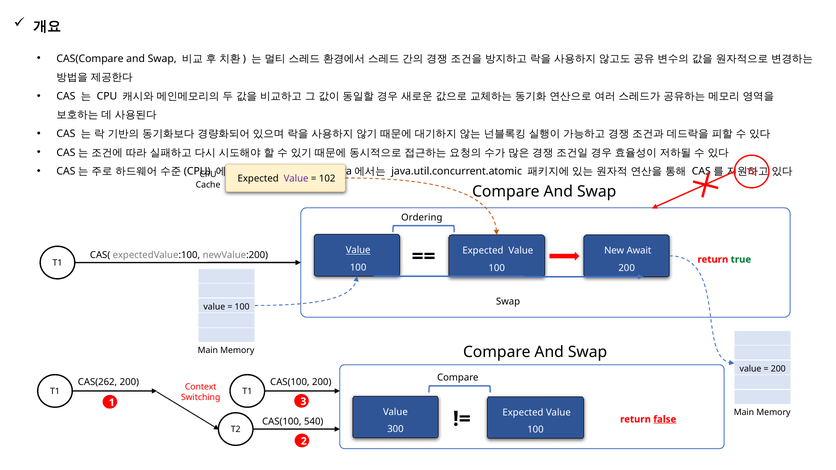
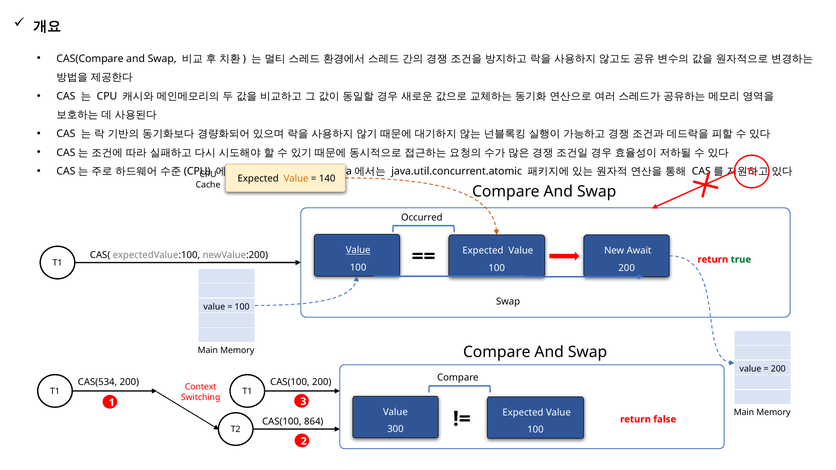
Value at (296, 179) colour: purple -> orange
102: 102 -> 140
Ordering: Ordering -> Occurred
CAS(262: CAS(262 -> CAS(534
false underline: present -> none
540: 540 -> 864
